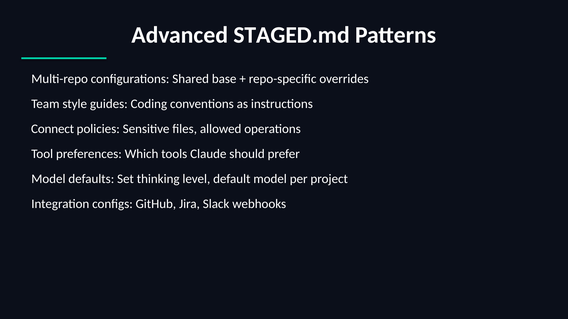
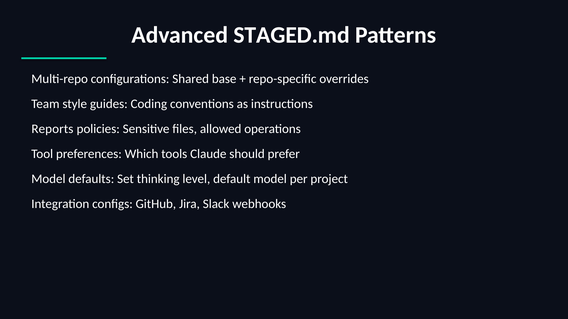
Connect: Connect -> Reports
